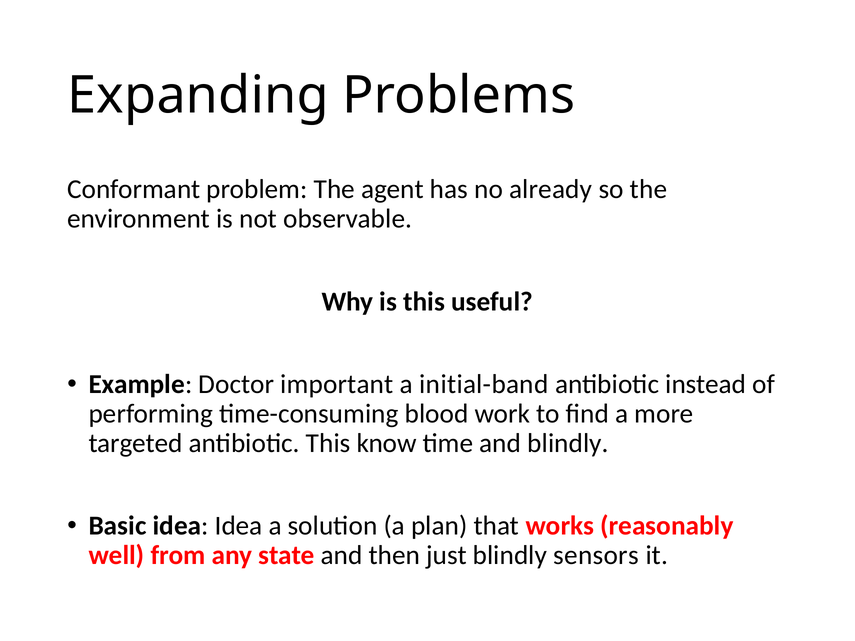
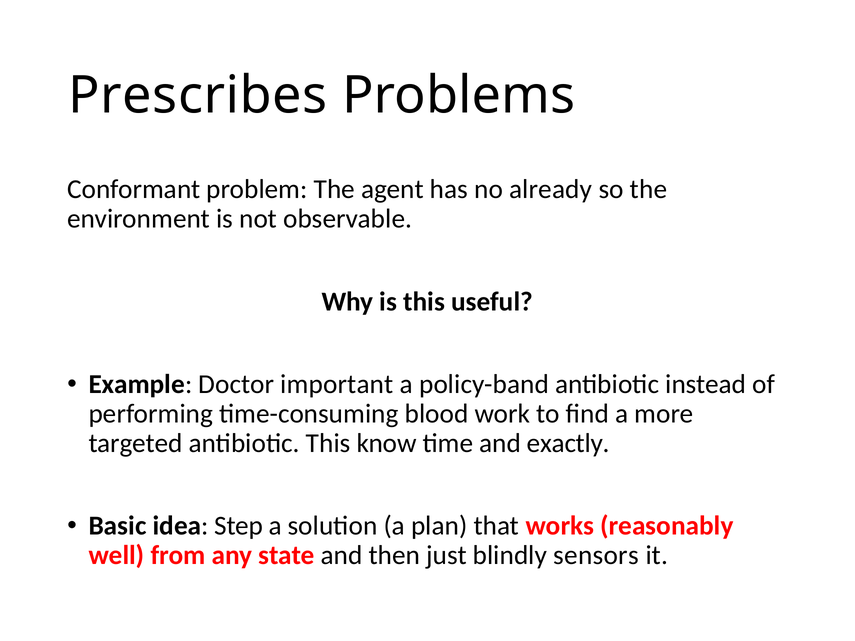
Expanding: Expanding -> Prescribes
initial-band: initial-band -> policy-band
and blindly: blindly -> exactly
idea Idea: Idea -> Step
